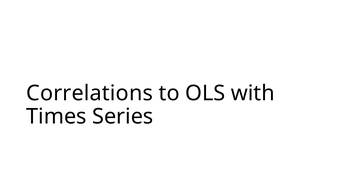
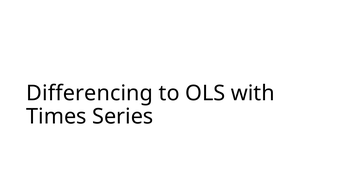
Correlations: Correlations -> Differencing
